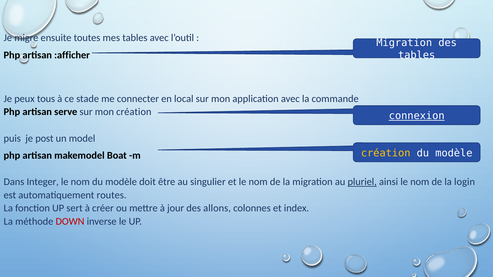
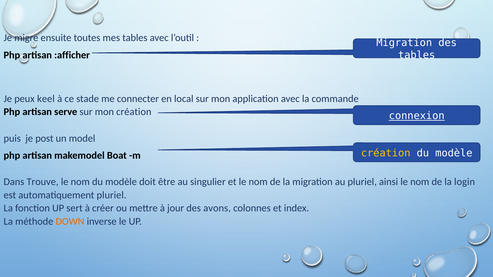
tous: tous -> keel
Integer: Integer -> Trouve
pluriel at (362, 182) underline: present -> none
automatiquement routes: routes -> pluriel
allons: allons -> avons
DOWN colour: red -> orange
